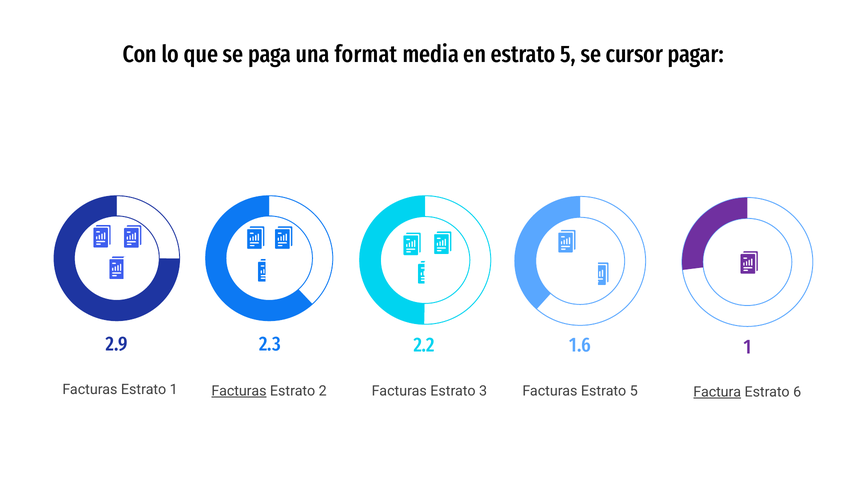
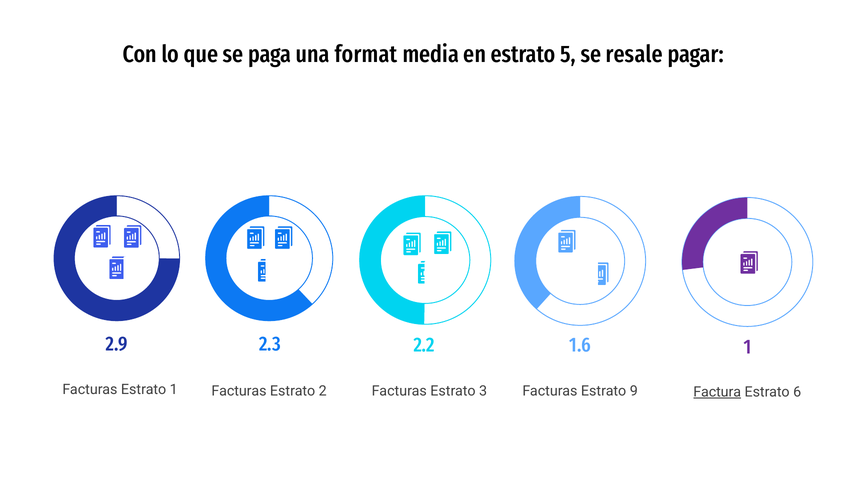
cursor: cursor -> resale
Facturas Estrato 5: 5 -> 9
Facturas at (239, 391) underline: present -> none
